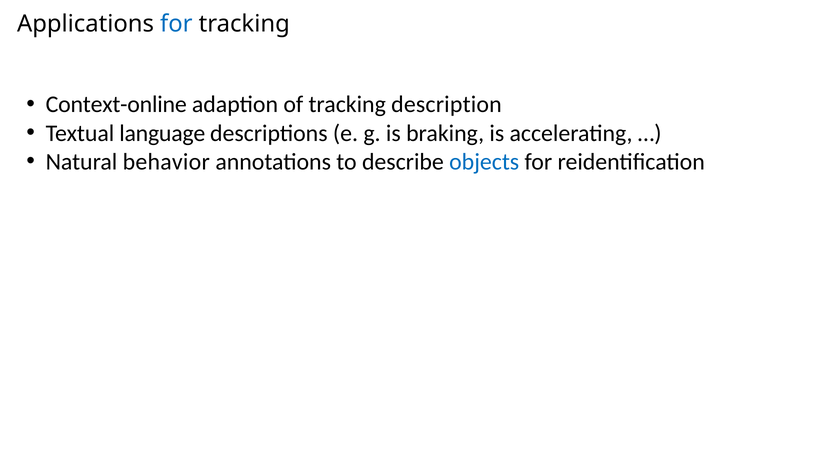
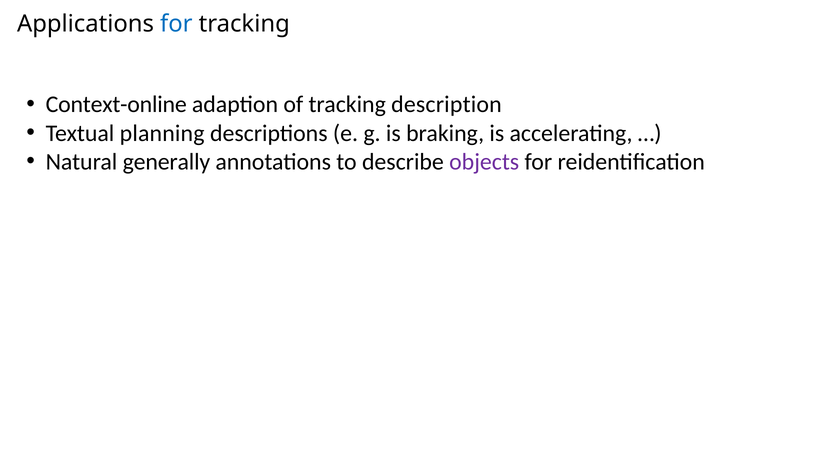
language: language -> planning
behavior: behavior -> generally
objects colour: blue -> purple
